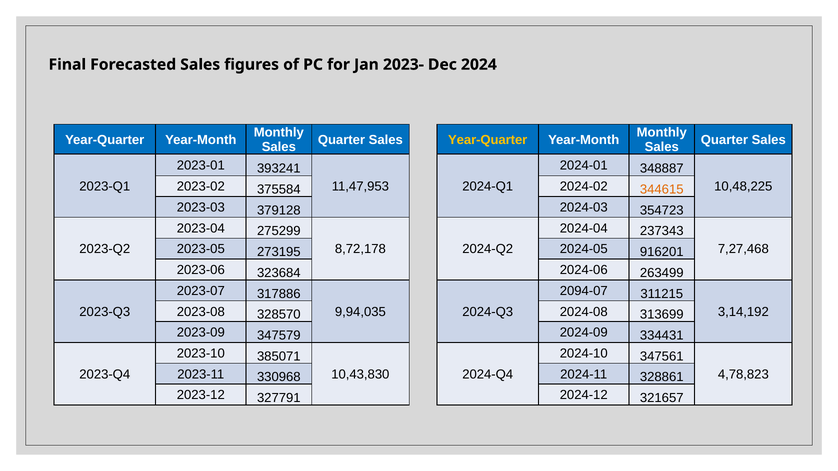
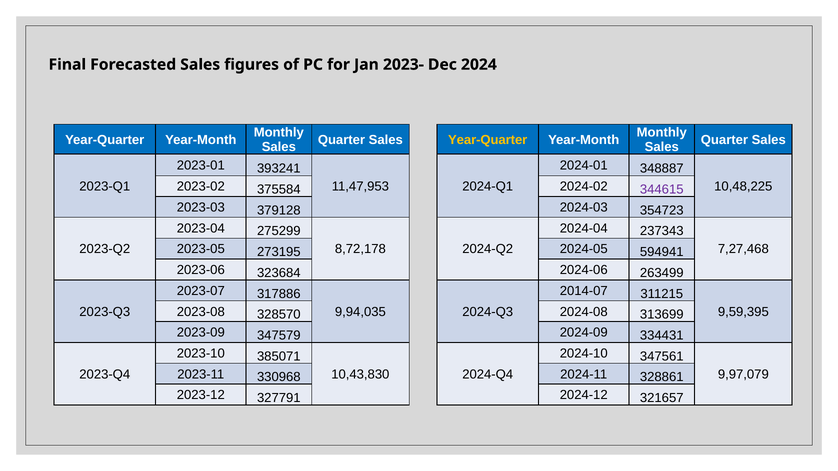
344615 colour: orange -> purple
916201: 916201 -> 594941
2094-07: 2094-07 -> 2014-07
3,14,192: 3,14,192 -> 9,59,395
4,78,823: 4,78,823 -> 9,97,079
